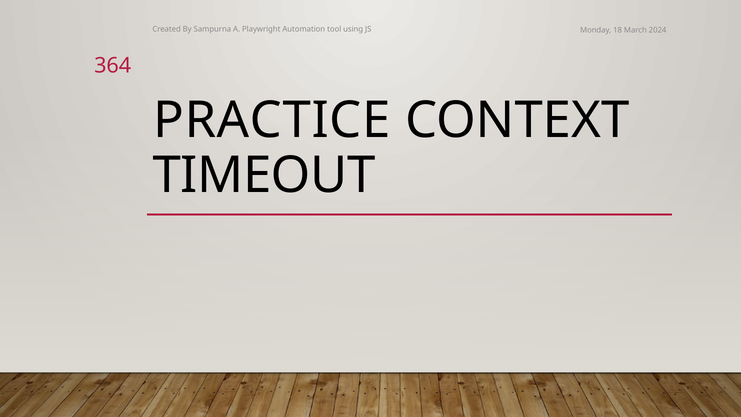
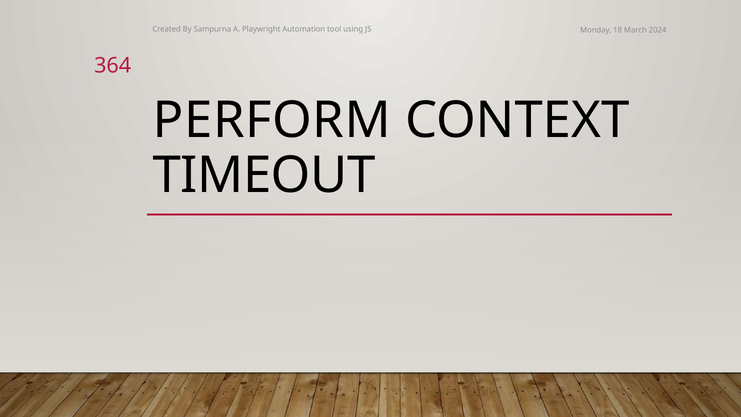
PRACTICE: PRACTICE -> PERFORM
